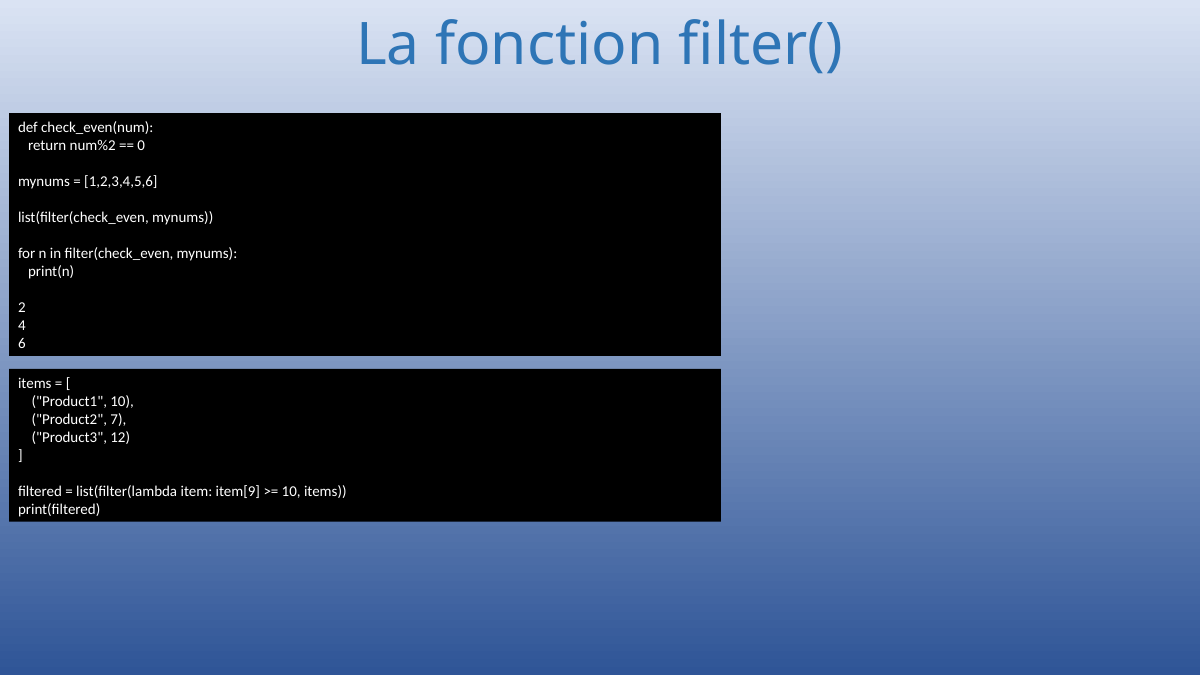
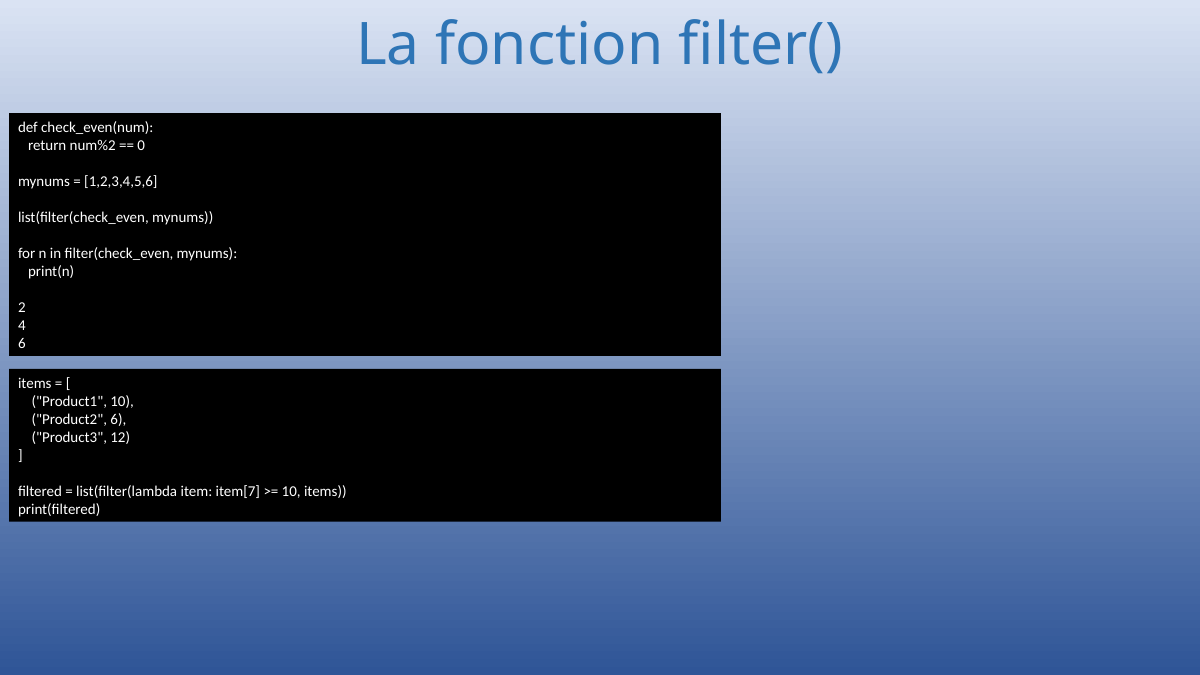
Product2 7: 7 -> 6
item[9: item[9 -> item[7
